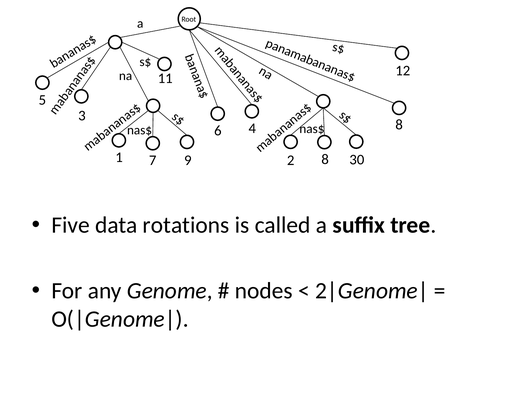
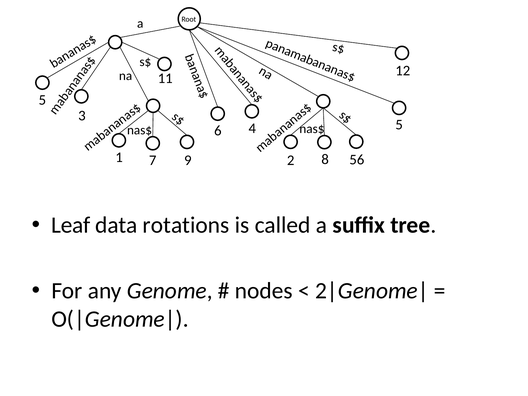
4 8: 8 -> 5
30: 30 -> 56
Five: Five -> Leaf
